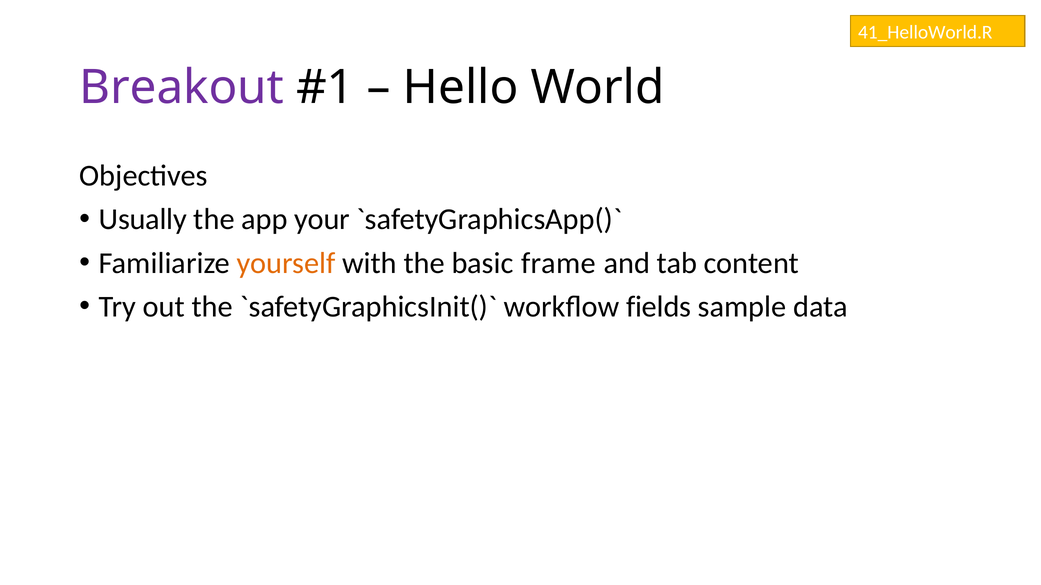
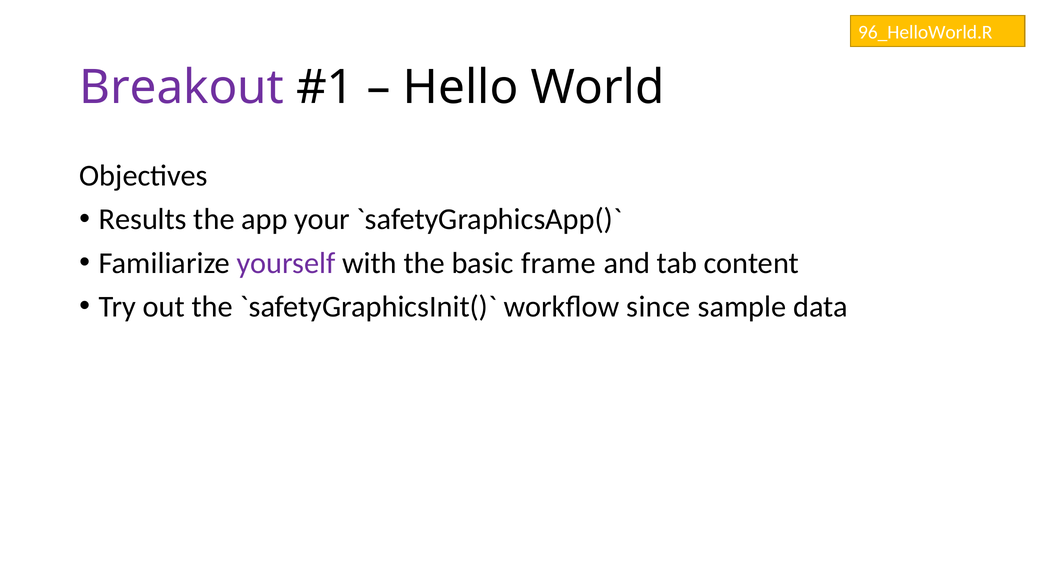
41_HelloWorld.R: 41_HelloWorld.R -> 96_HelloWorld.R
Usually: Usually -> Results
yourself colour: orange -> purple
fields: fields -> since
